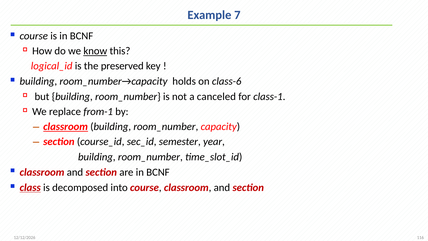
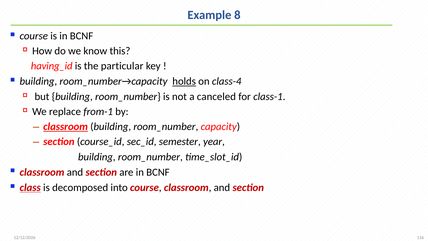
7: 7 -> 8
know underline: present -> none
logical_id: logical_id -> having_id
preserved: preserved -> particular
holds underline: none -> present
class-6: class-6 -> class-4
